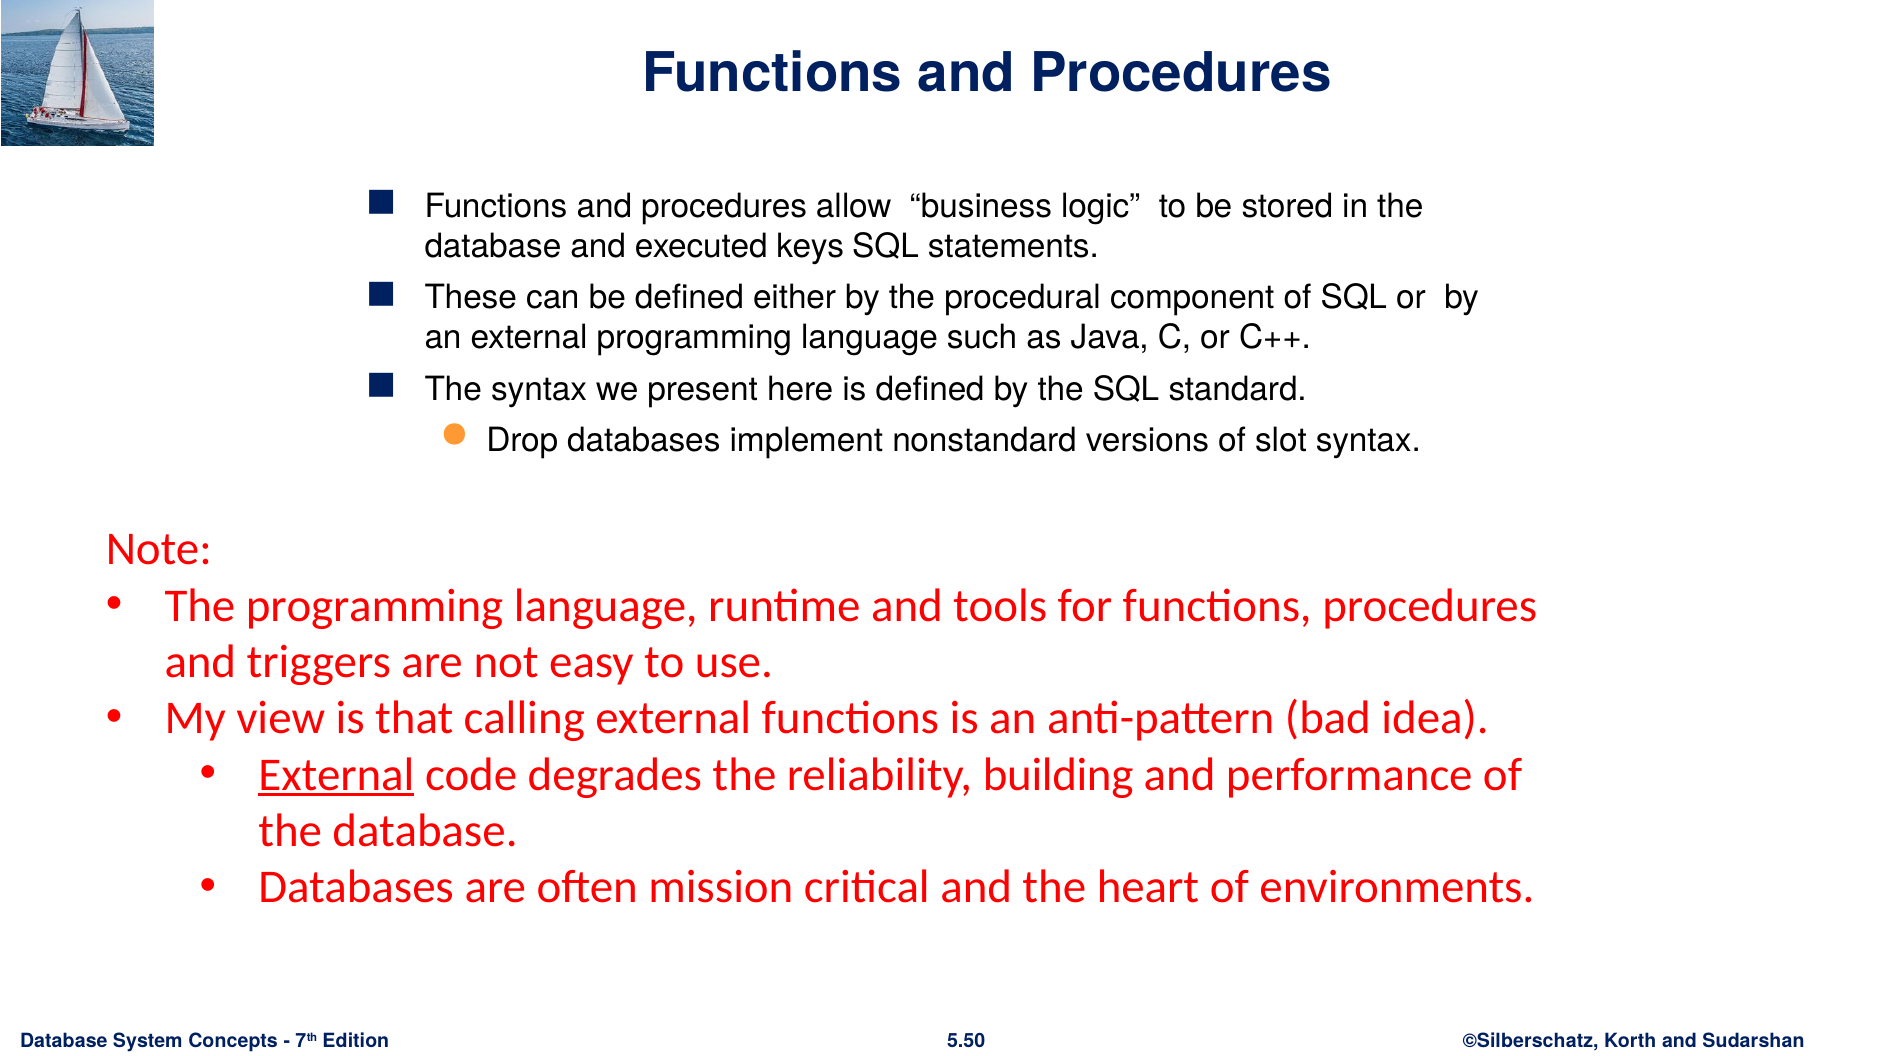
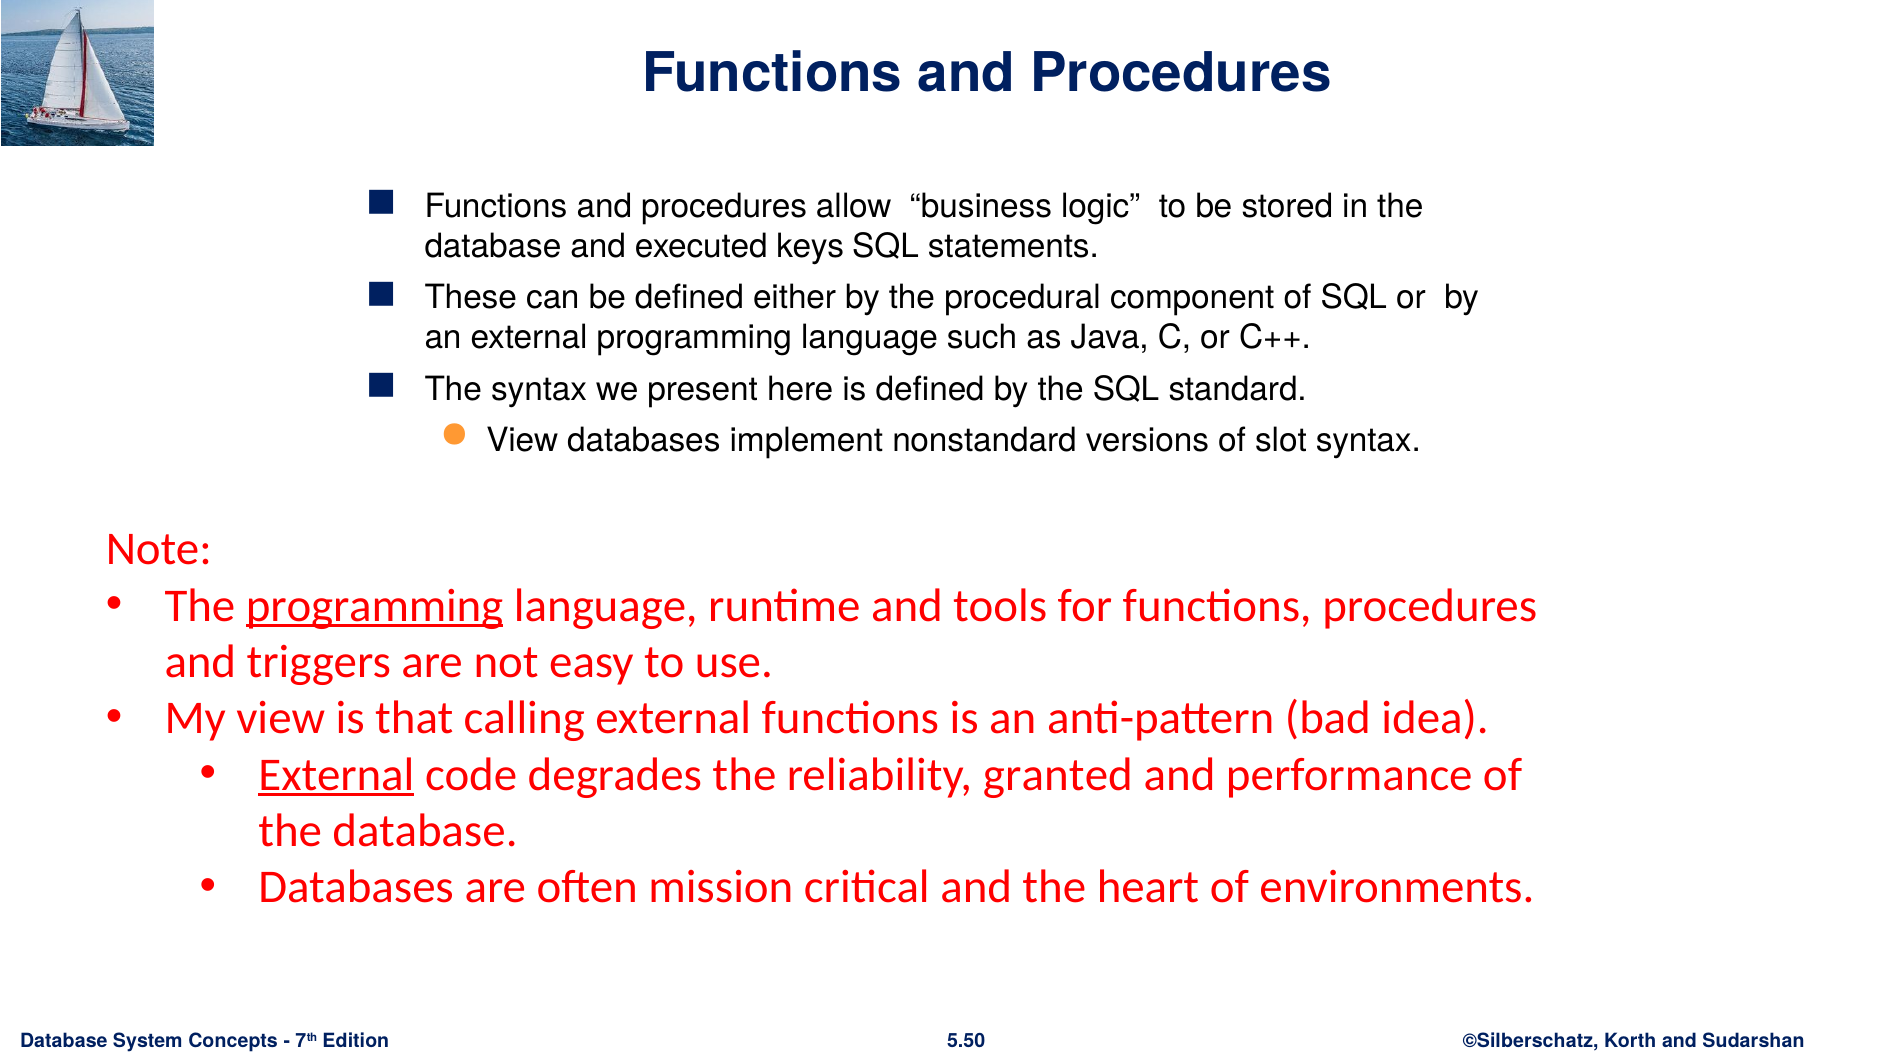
Drop at (522, 441): Drop -> View
programming at (375, 606) underline: none -> present
building: building -> granted
